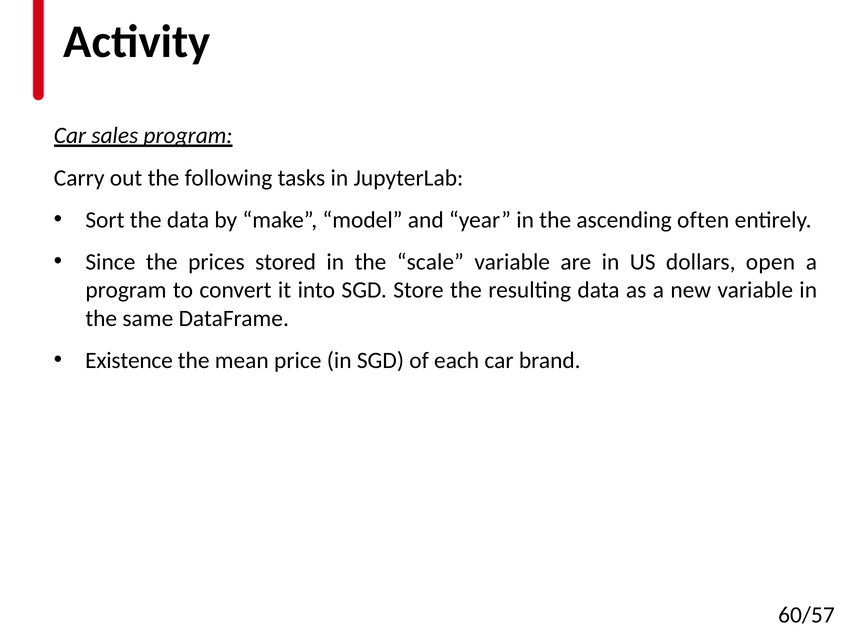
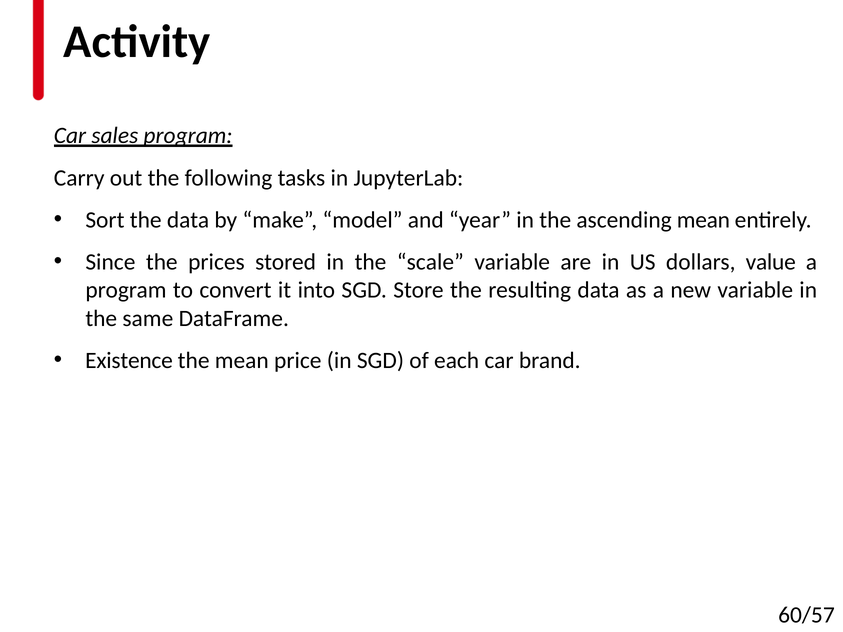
ascending often: often -> mean
open: open -> value
